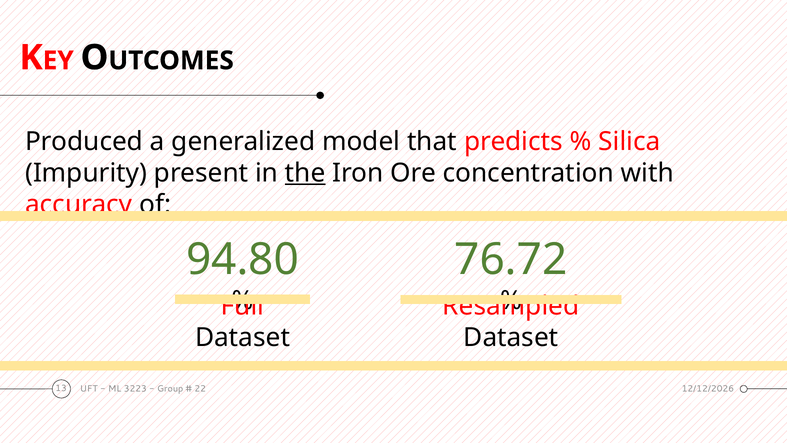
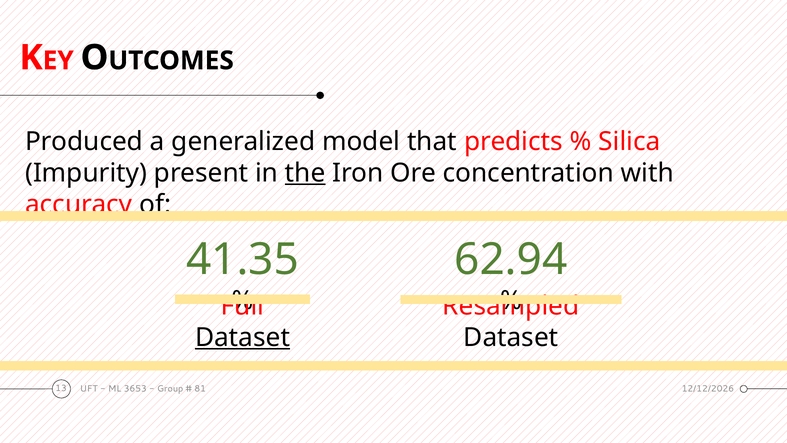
76.72: 76.72 -> 62.94
94.80: 94.80 -> 41.35
Dataset at (243, 337) underline: none -> present
3223: 3223 -> 3653
22: 22 -> 81
